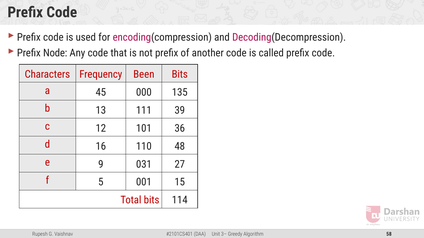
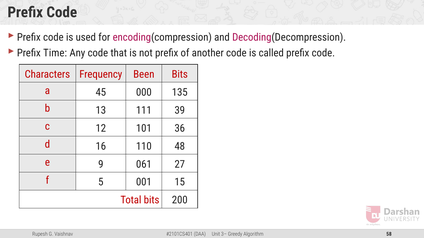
Node: Node -> Time
031: 031 -> 061
114: 114 -> 200
